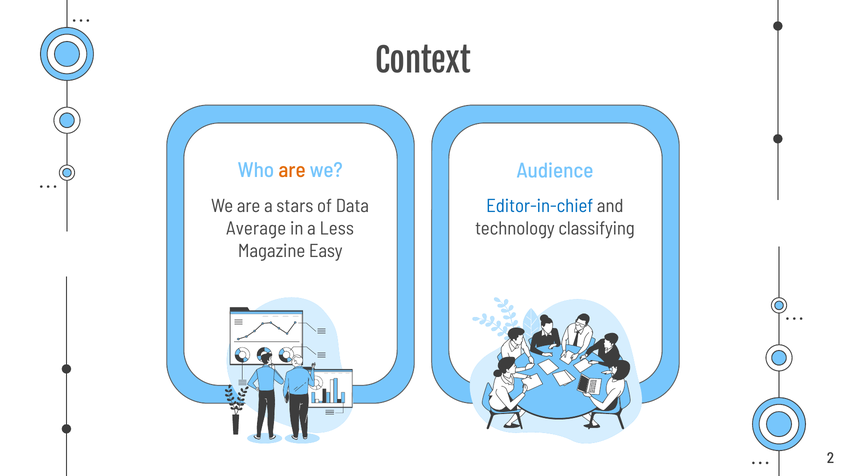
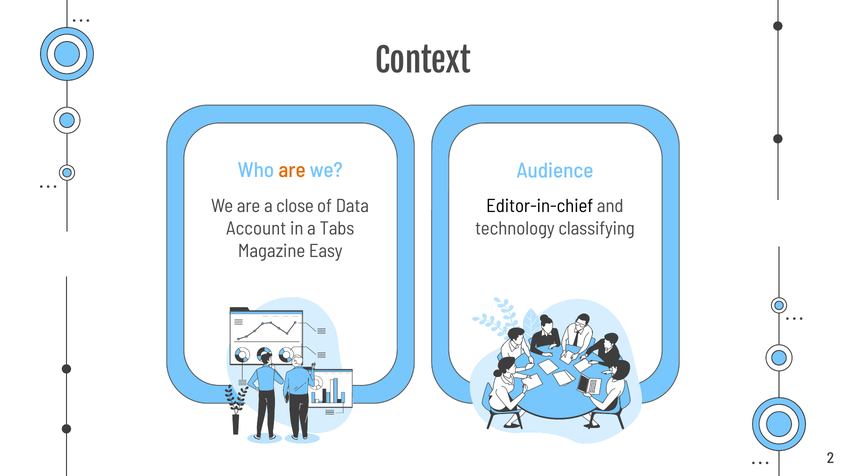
stars: stars -> close
Editor-in-chief colour: blue -> black
Average: Average -> Account
Less: Less -> Tabs
